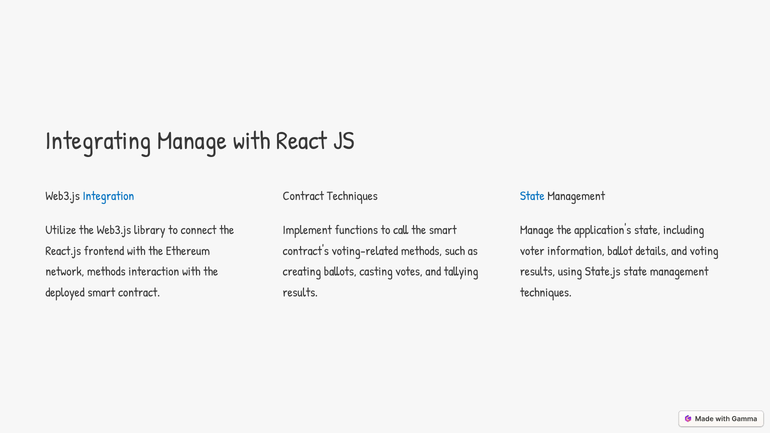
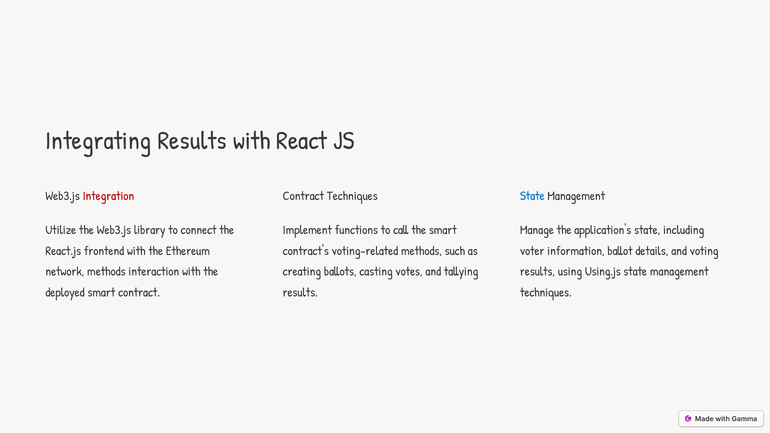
Integrating Manage: Manage -> Results
Integration colour: blue -> red
State.js: State.js -> Using.js
